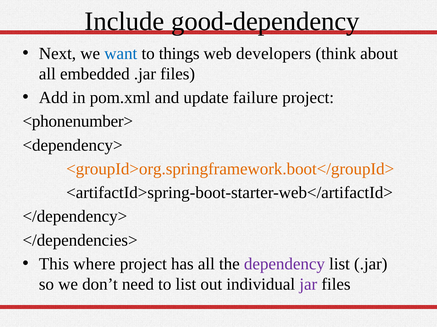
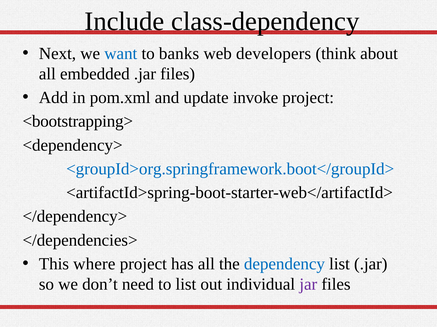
good-dependency: good-dependency -> class-dependency
things: things -> banks
failure: failure -> invoke
<phonenumber>: <phonenumber> -> <bootstrapping>
<groupId>org.springframework.boot</groupId> colour: orange -> blue
dependency colour: purple -> blue
